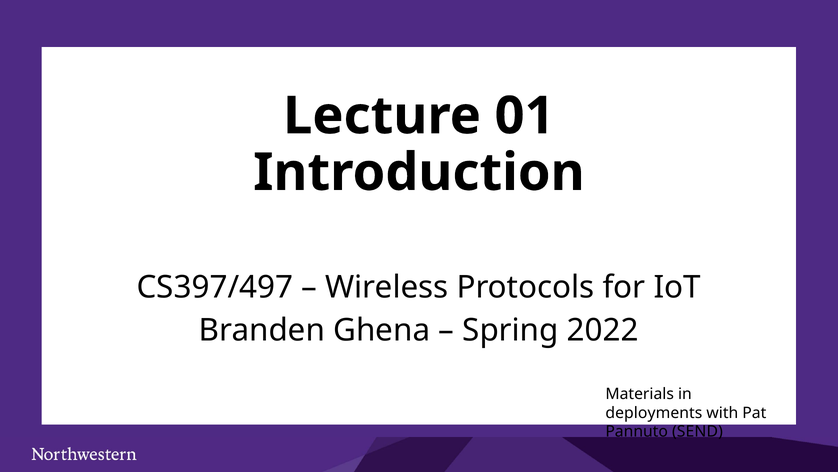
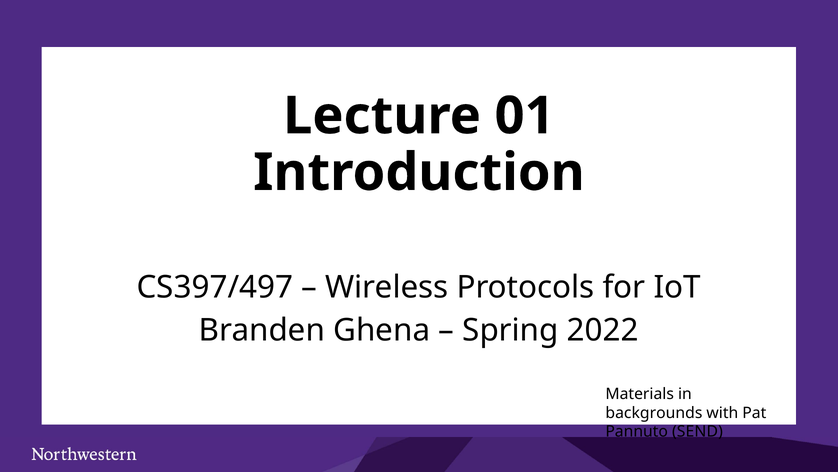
deployments: deployments -> backgrounds
